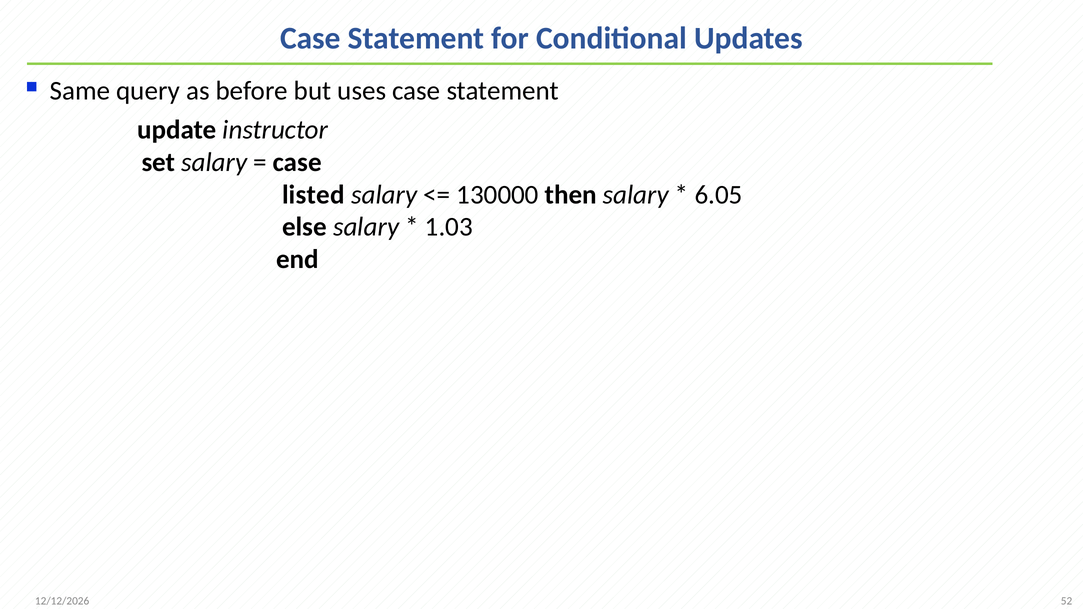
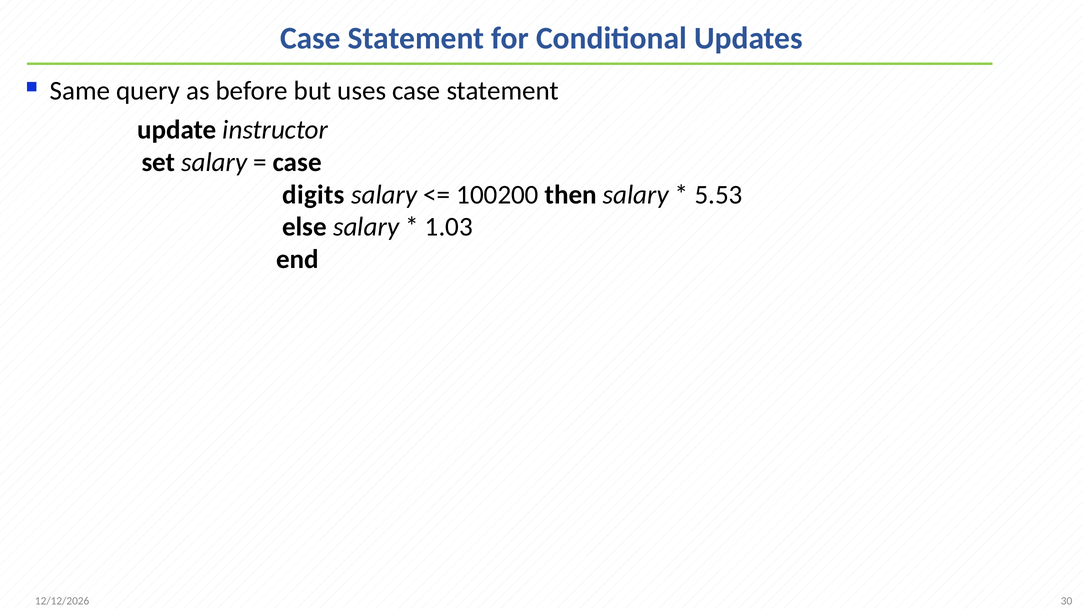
listed: listed -> digits
130000: 130000 -> 100200
6.05: 6.05 -> 5.53
52: 52 -> 30
